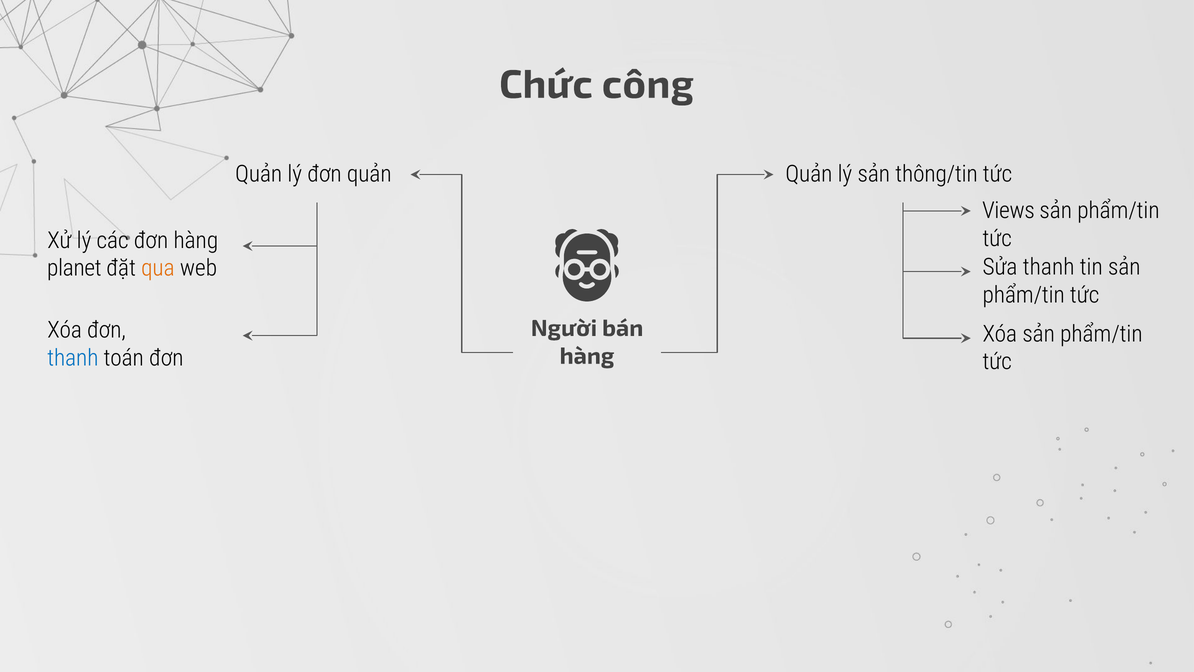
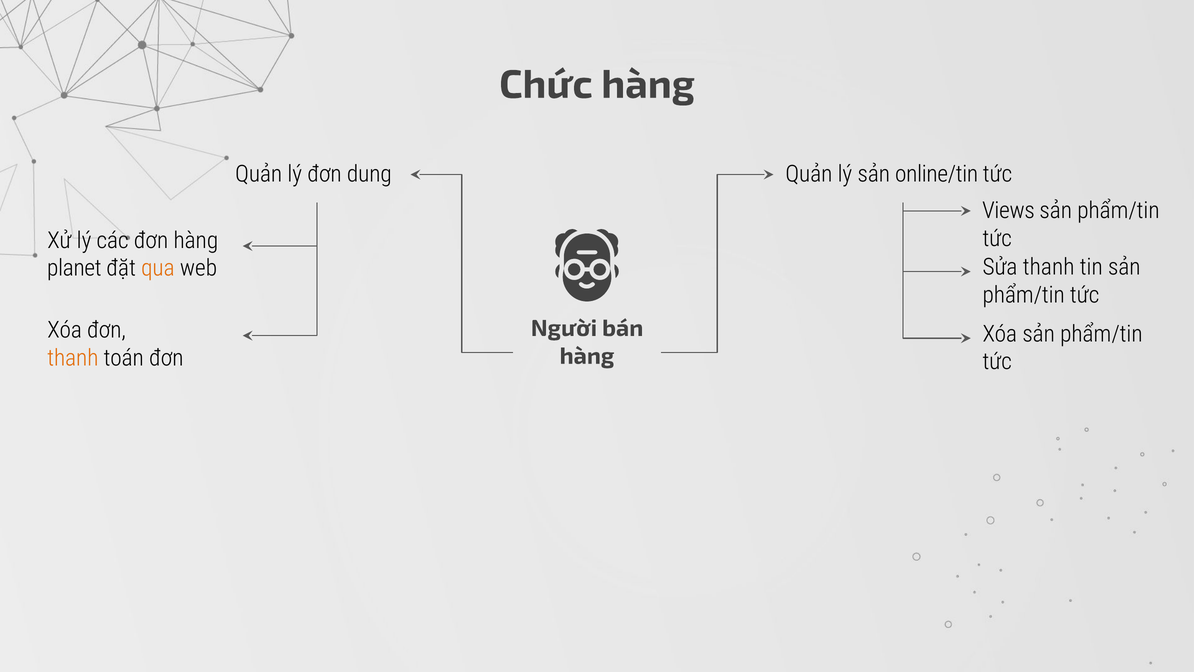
Chức công: công -> hàng
đơn quản: quản -> dung
thông/tin: thông/tin -> online/tin
thanh at (73, 358) colour: blue -> orange
